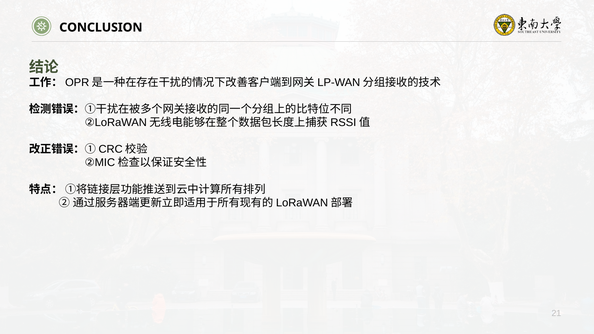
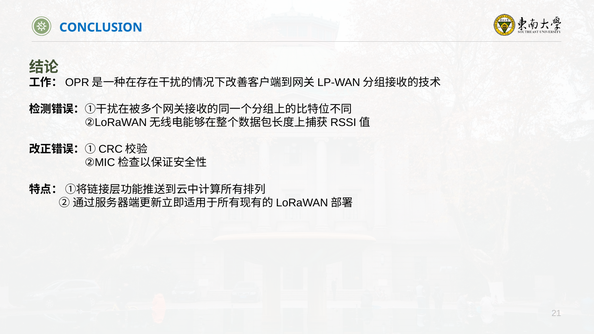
CONCLUSION colour: black -> blue
